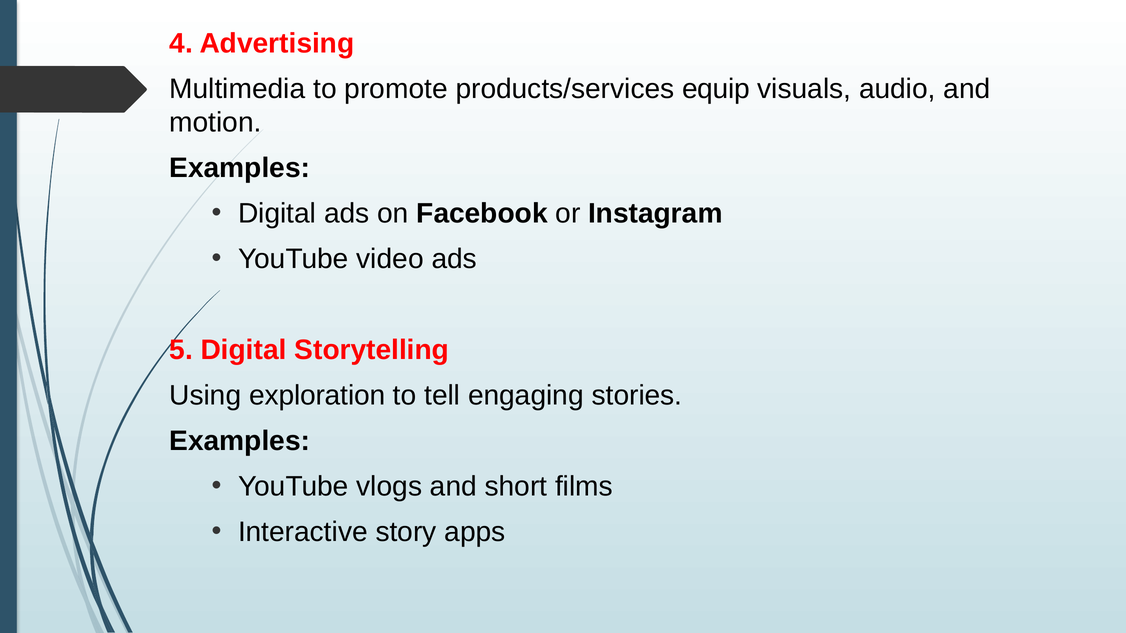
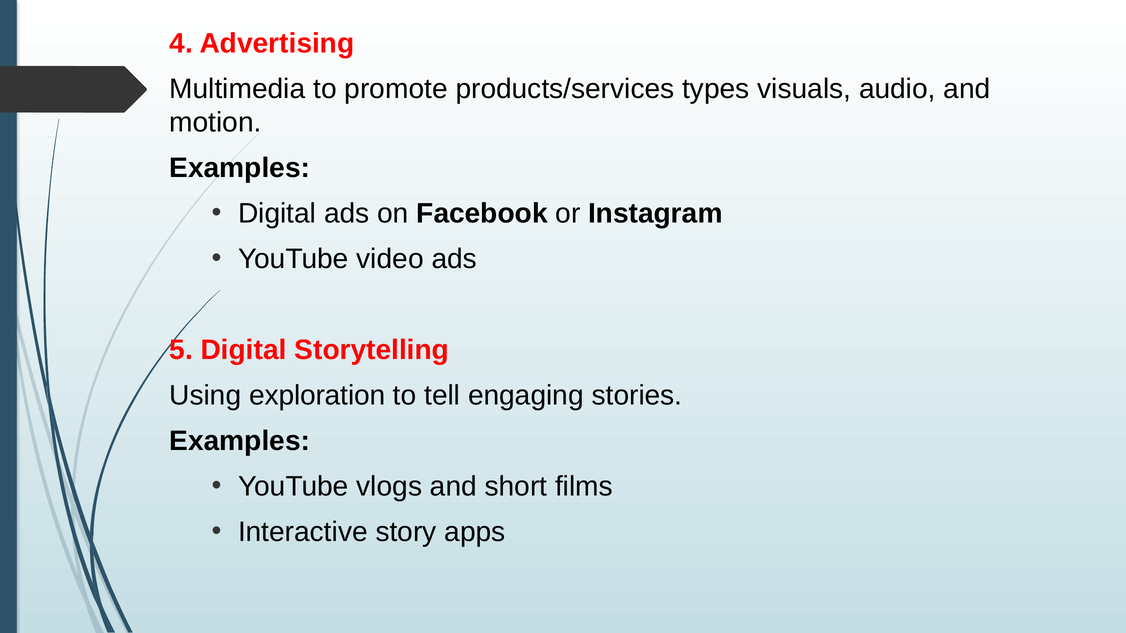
equip: equip -> types
